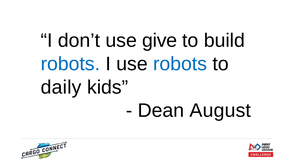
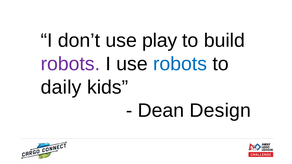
give: give -> play
robots at (70, 64) colour: blue -> purple
August: August -> Design
